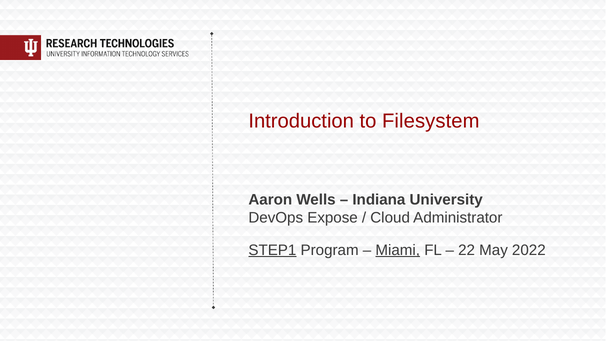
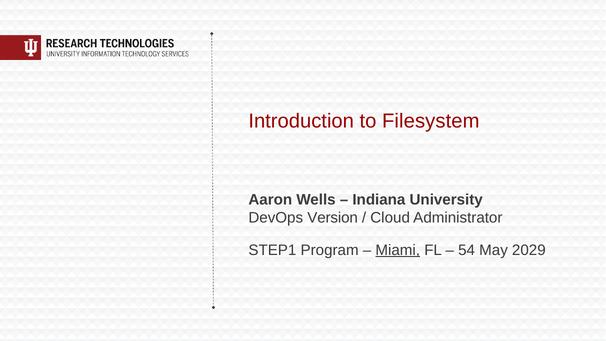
Expose: Expose -> Version
STEP1 underline: present -> none
22: 22 -> 54
2022: 2022 -> 2029
